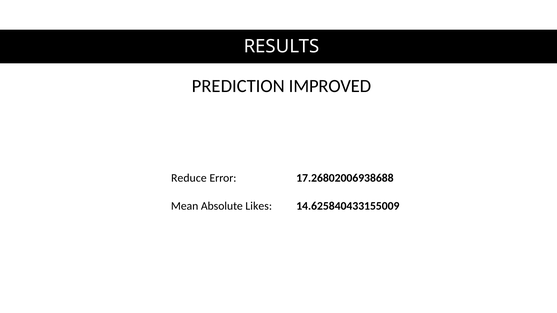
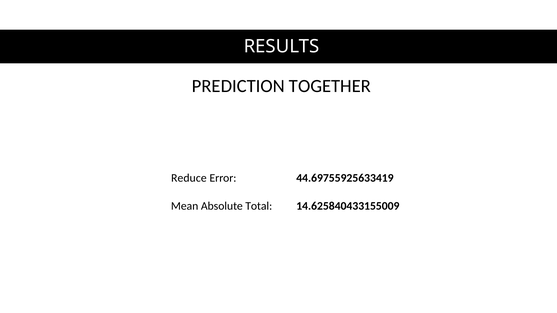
IMPROVED: IMPROVED -> TOGETHER
17.26802006938688: 17.26802006938688 -> 44.69755925633419
Likes: Likes -> Total
